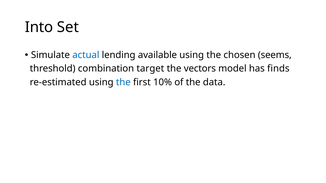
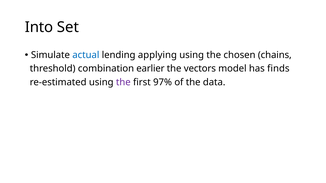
available: available -> applying
seems: seems -> chains
target: target -> earlier
the at (123, 82) colour: blue -> purple
10%: 10% -> 97%
